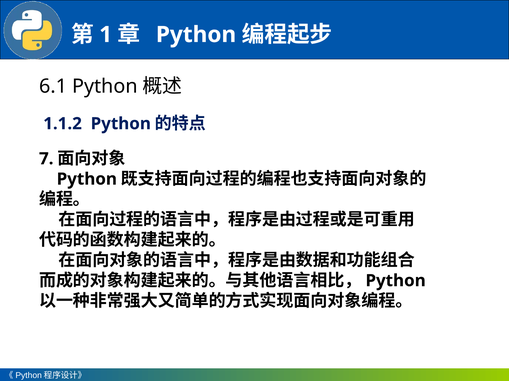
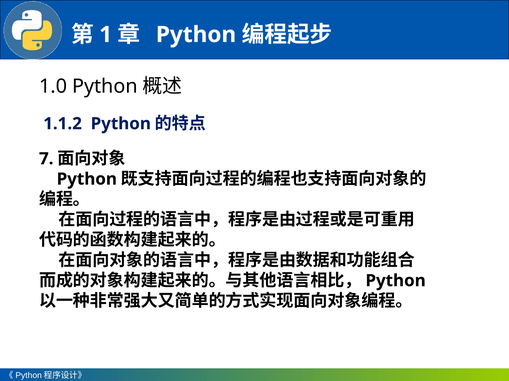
6.1: 6.1 -> 1.0
